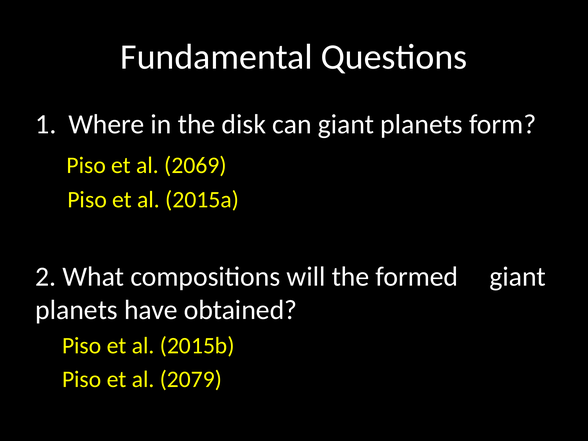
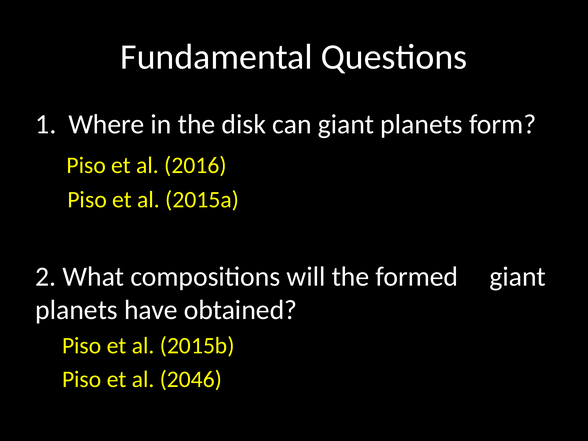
2069: 2069 -> 2016
2079: 2079 -> 2046
